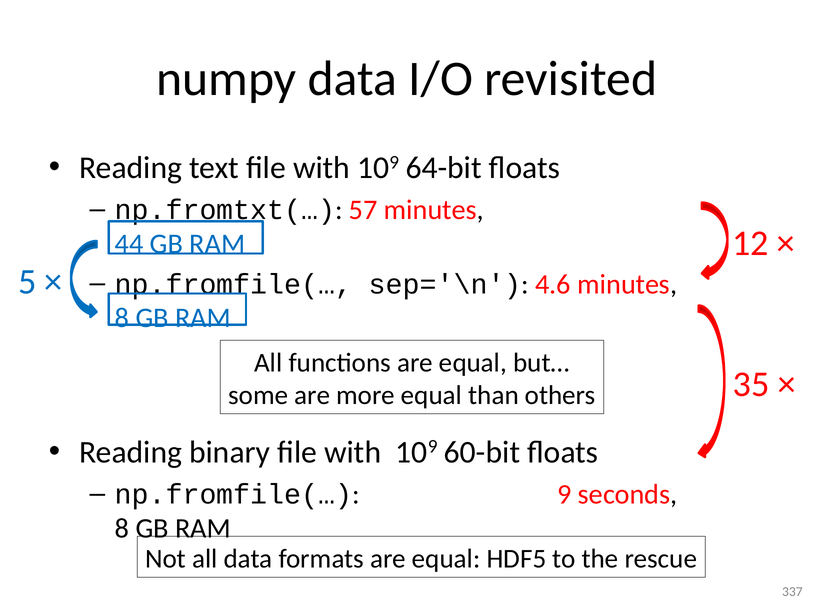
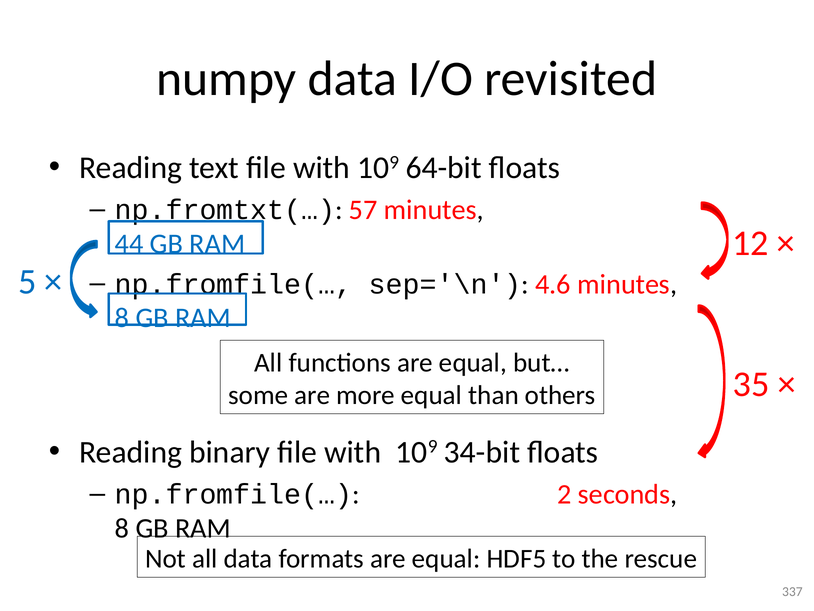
60-bit: 60-bit -> 34-bit
9: 9 -> 2
